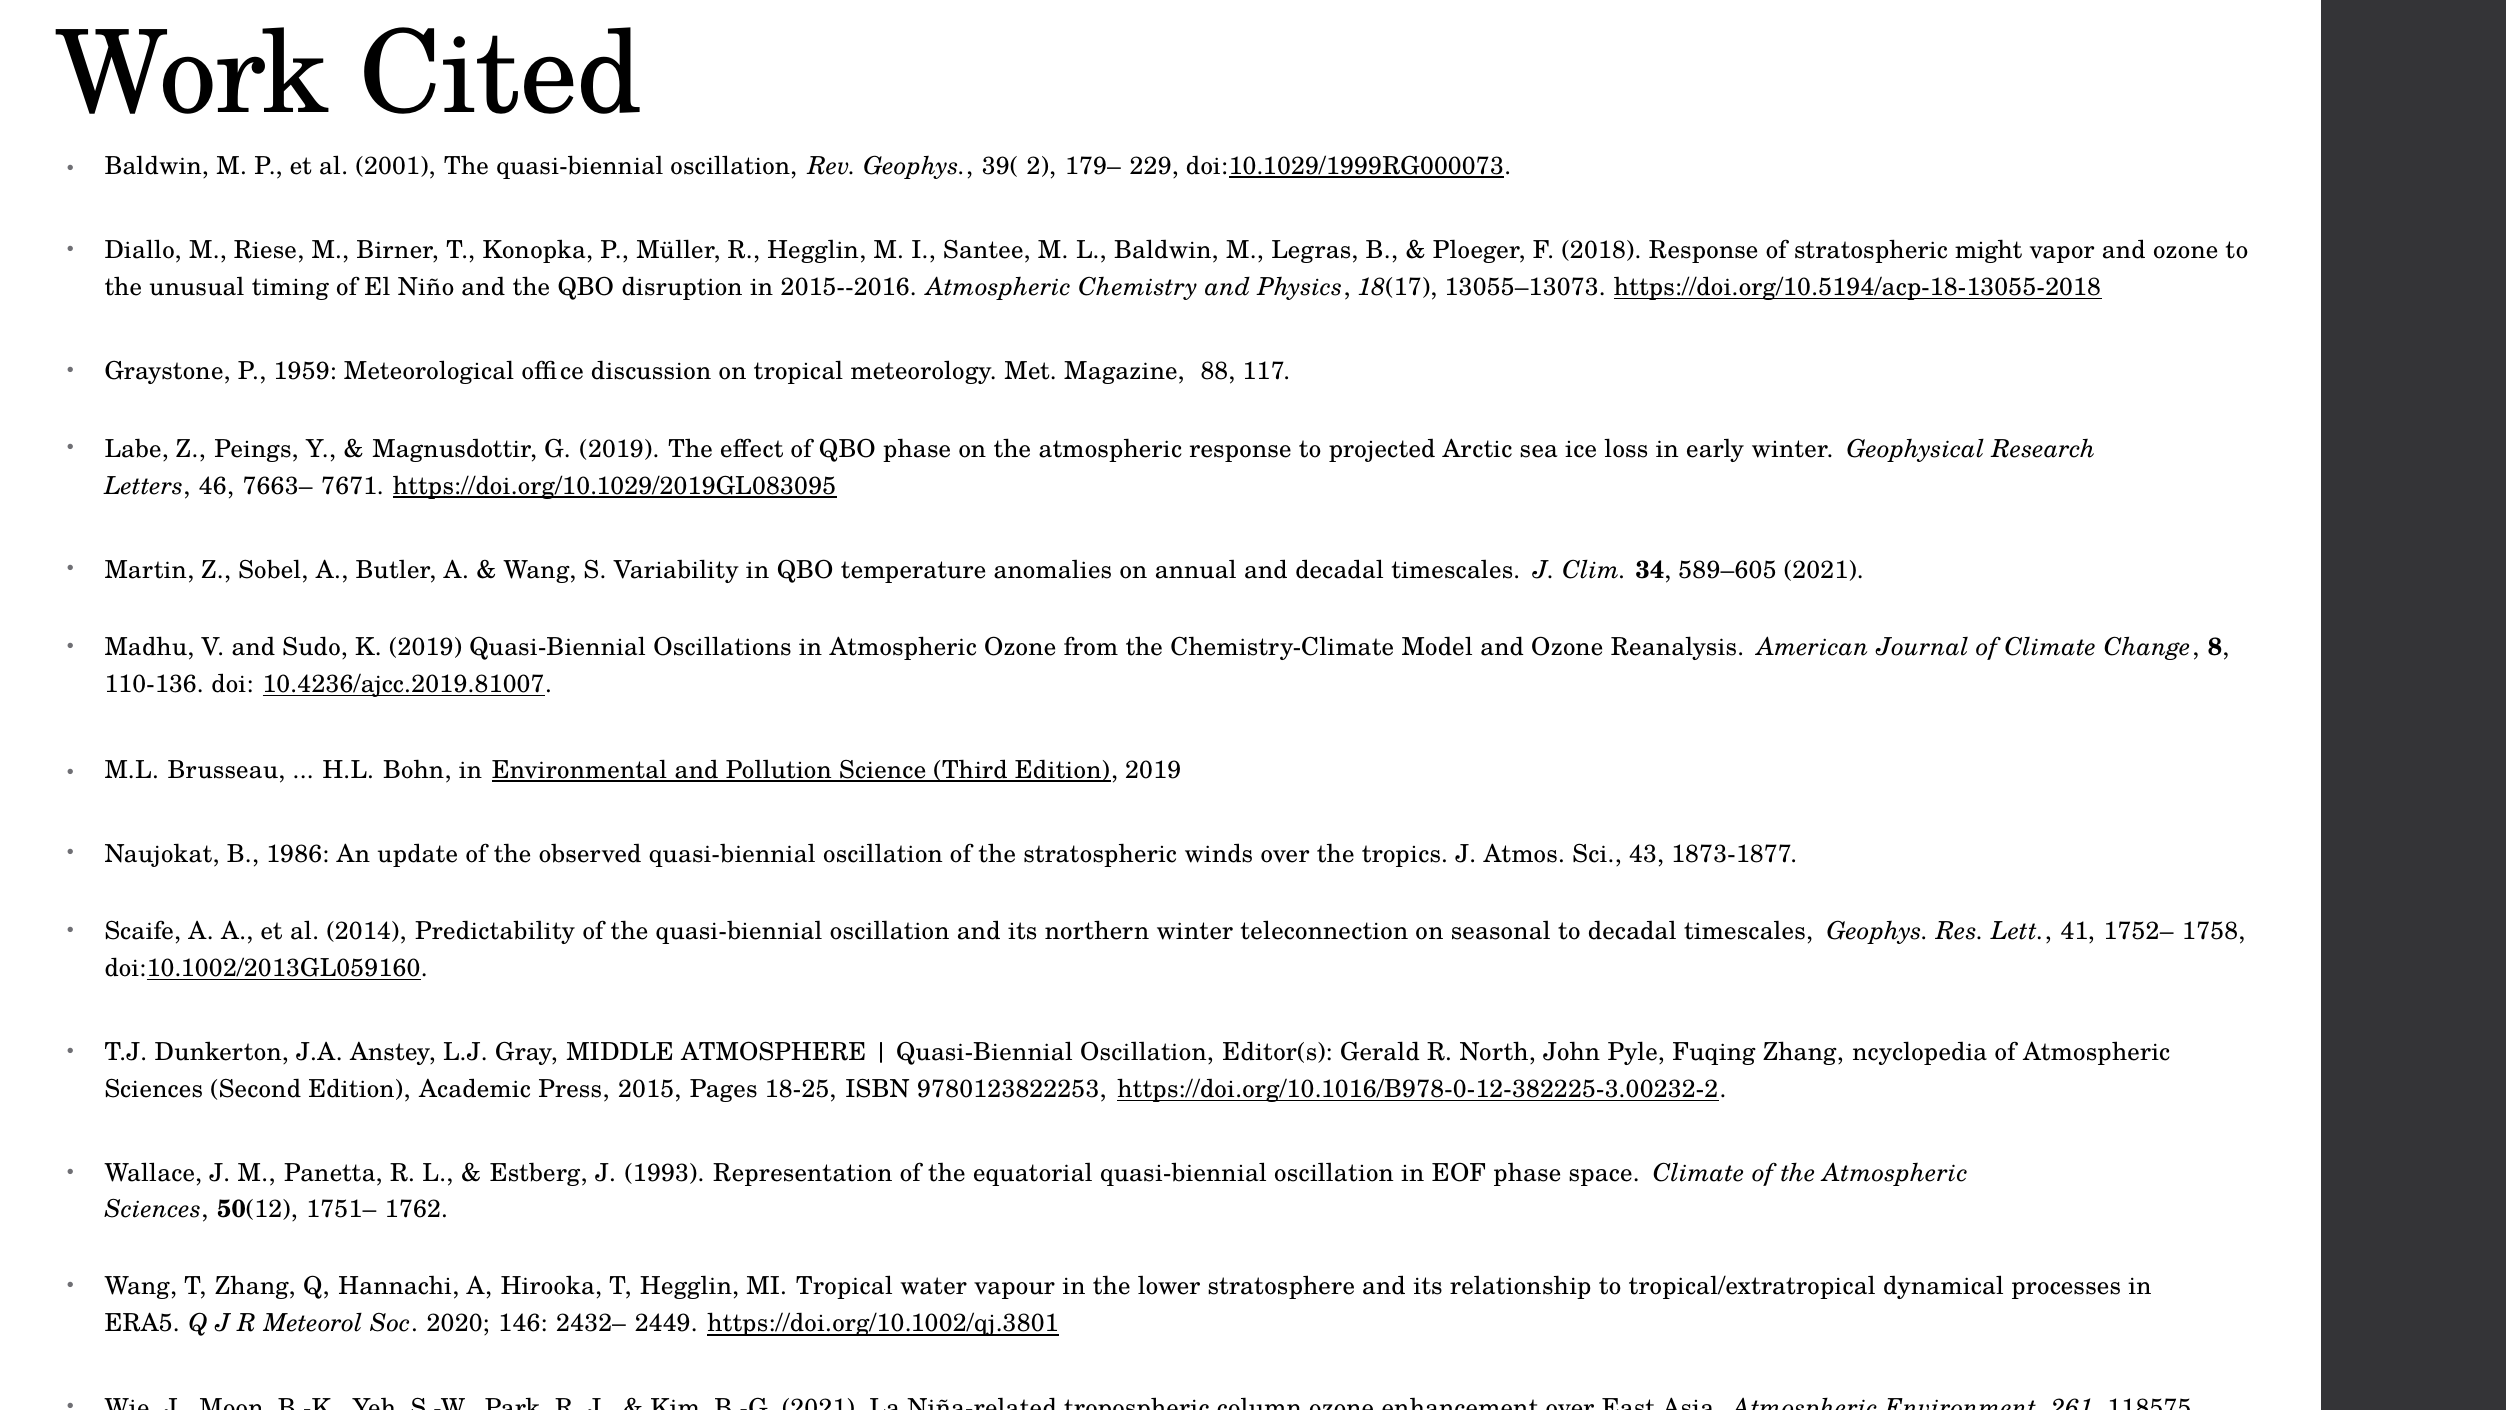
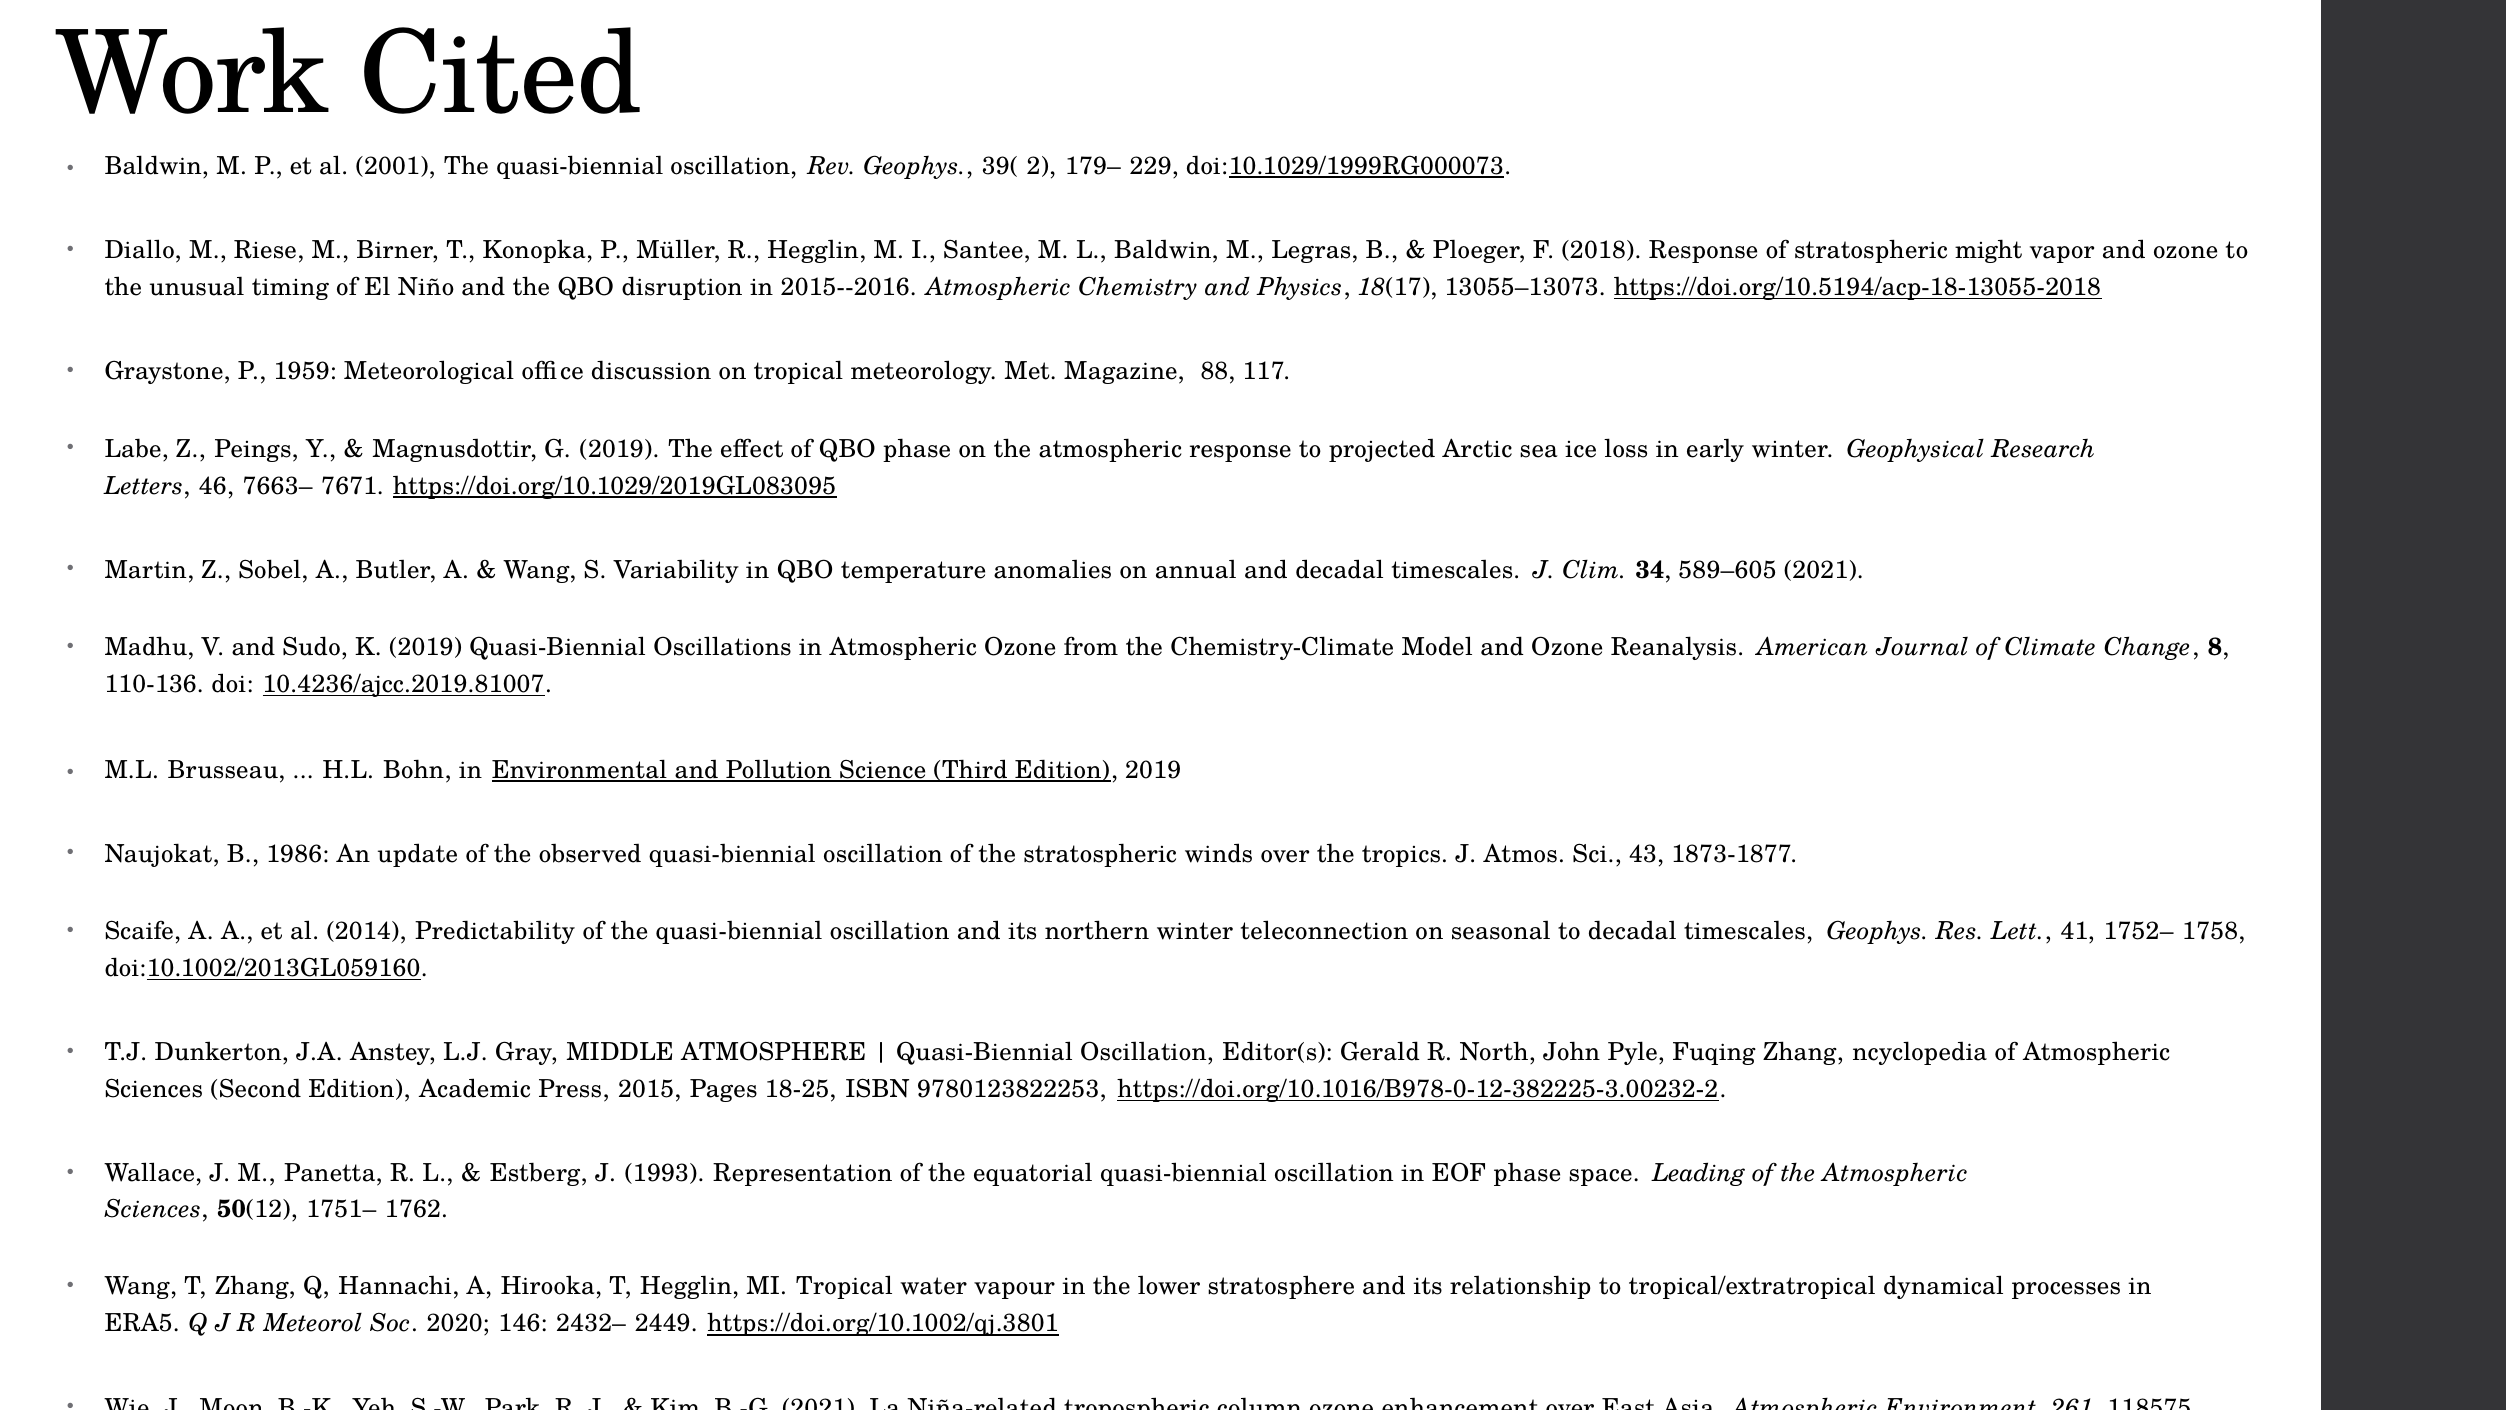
space Climate: Climate -> Leading
